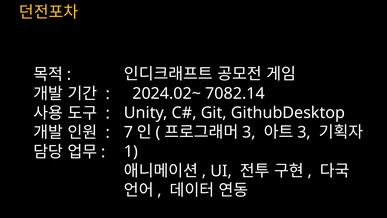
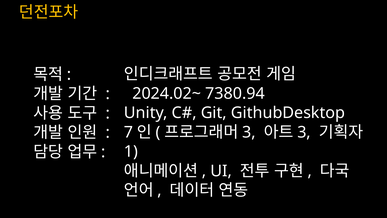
7082.14: 7082.14 -> 7380.94
